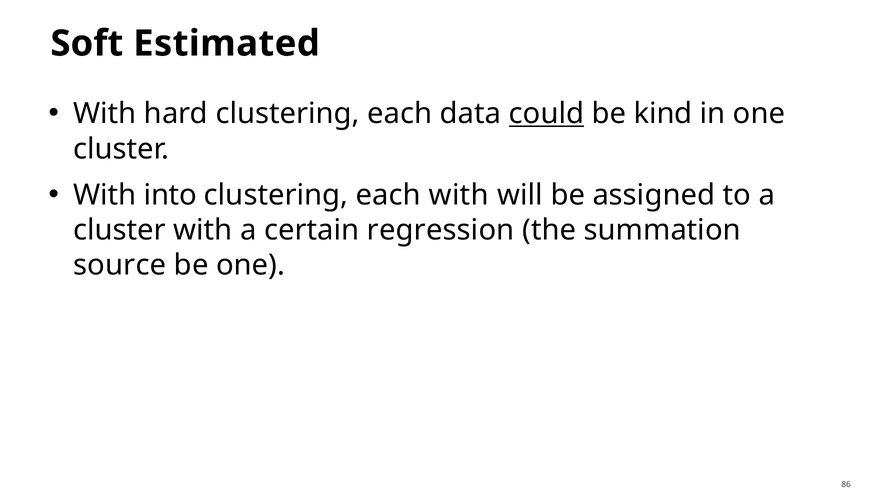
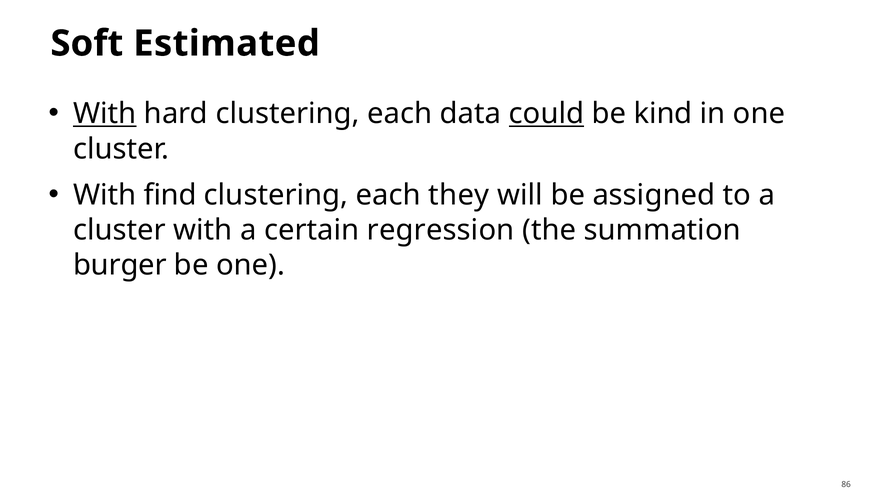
With at (105, 114) underline: none -> present
into: into -> find
each with: with -> they
source: source -> burger
